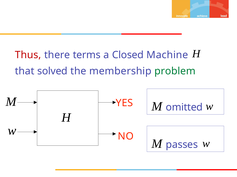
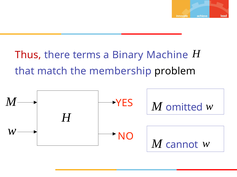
Closed: Closed -> Binary
solved: solved -> match
problem colour: green -> black
passes: passes -> cannot
